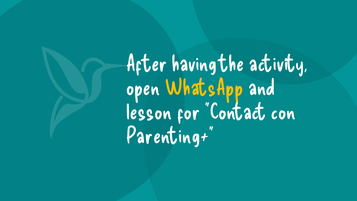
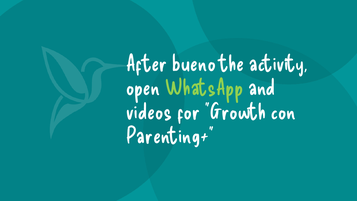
having: having -> bueno
WhatsApp colour: yellow -> light green
lesson: lesson -> videos
Contact: Contact -> Growth
